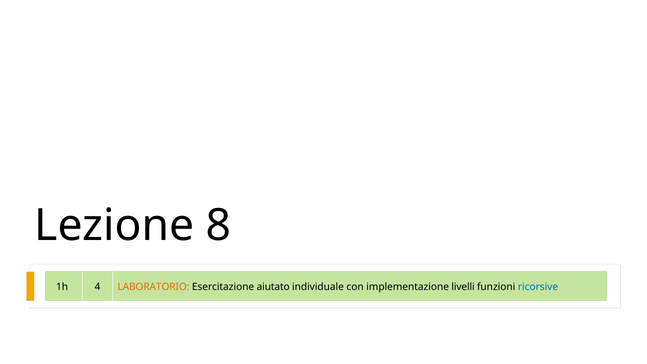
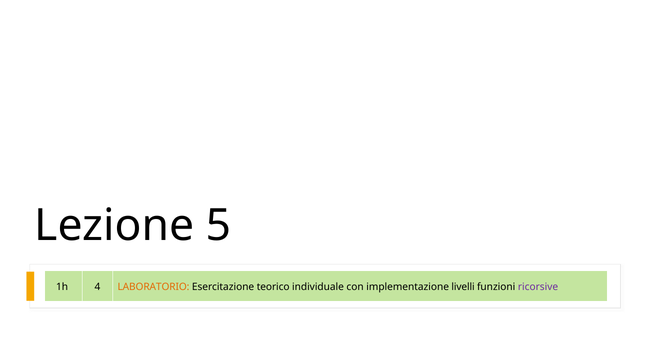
8: 8 -> 5
aiutato: aiutato -> teorico
ricorsive colour: blue -> purple
